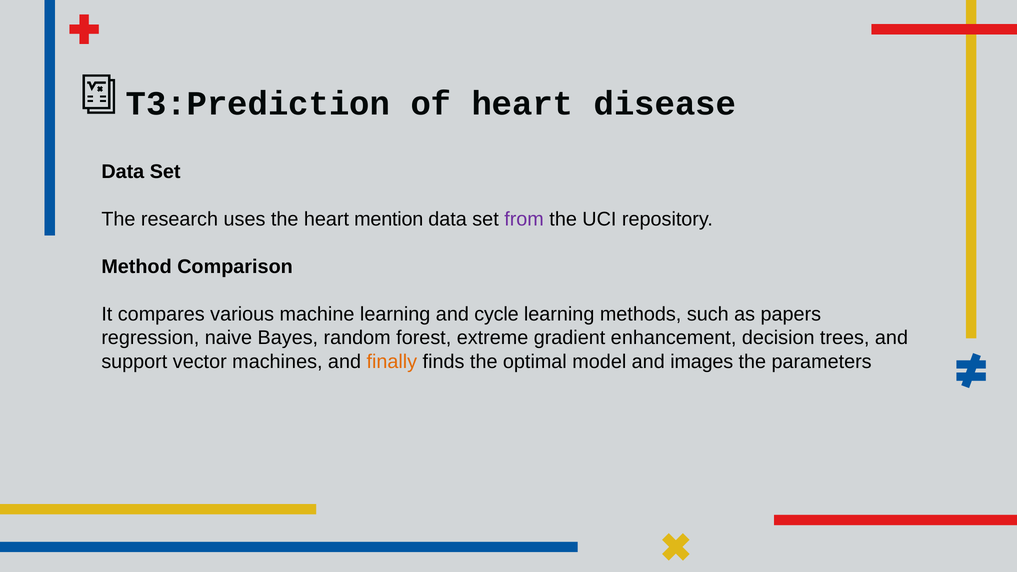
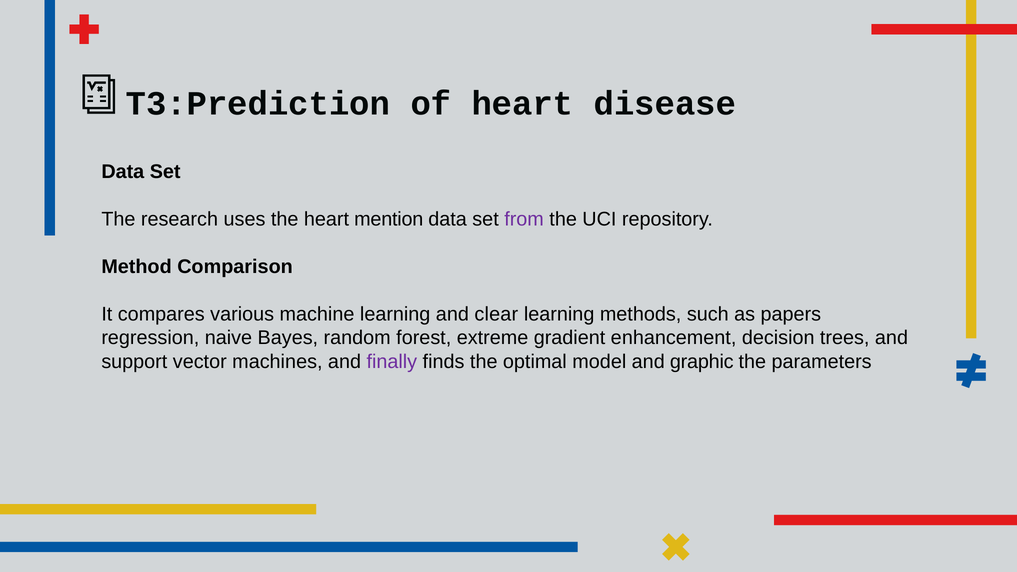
cycle: cycle -> clear
finally colour: orange -> purple
images: images -> graphic
